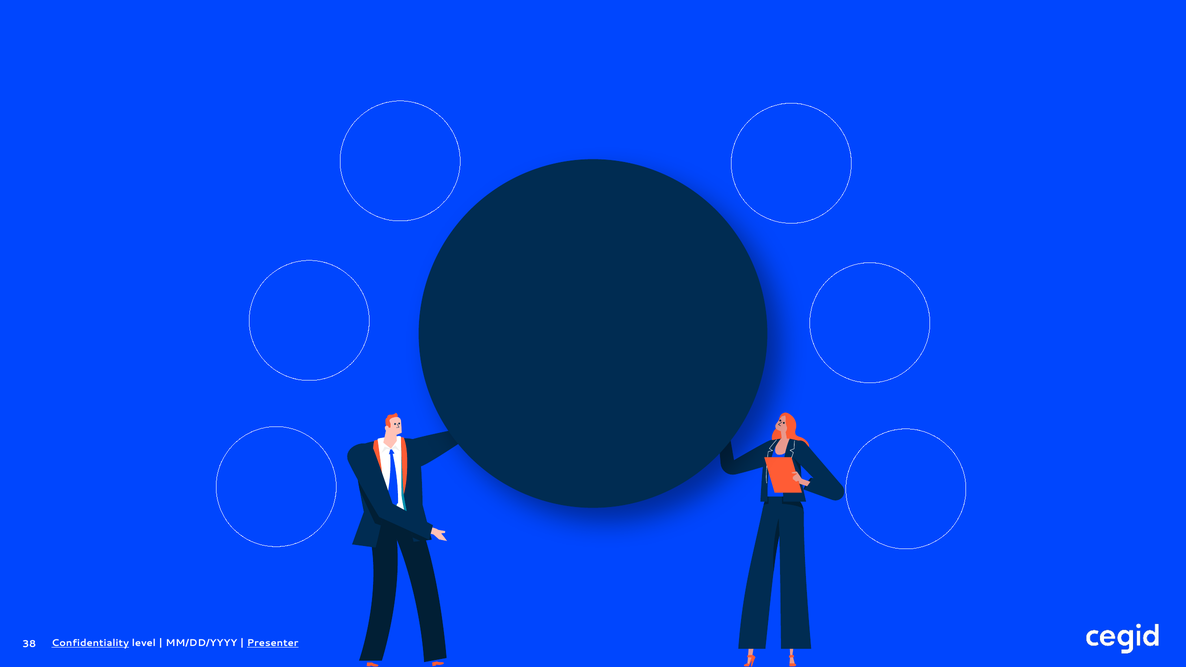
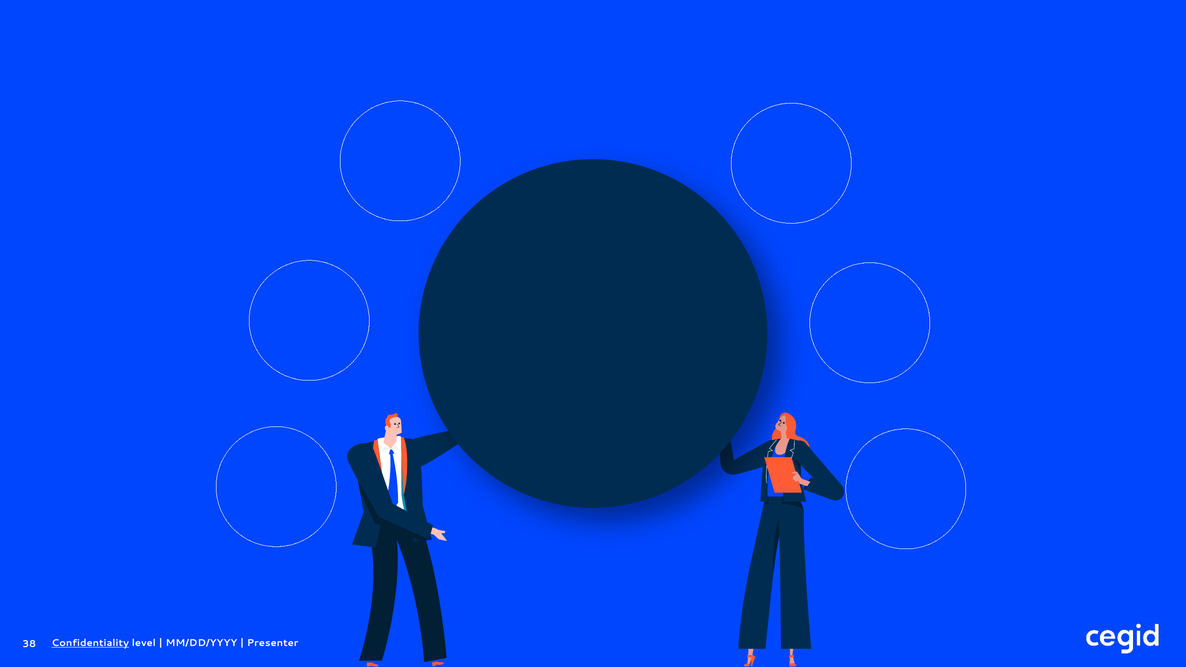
Presenter underline: present -> none
